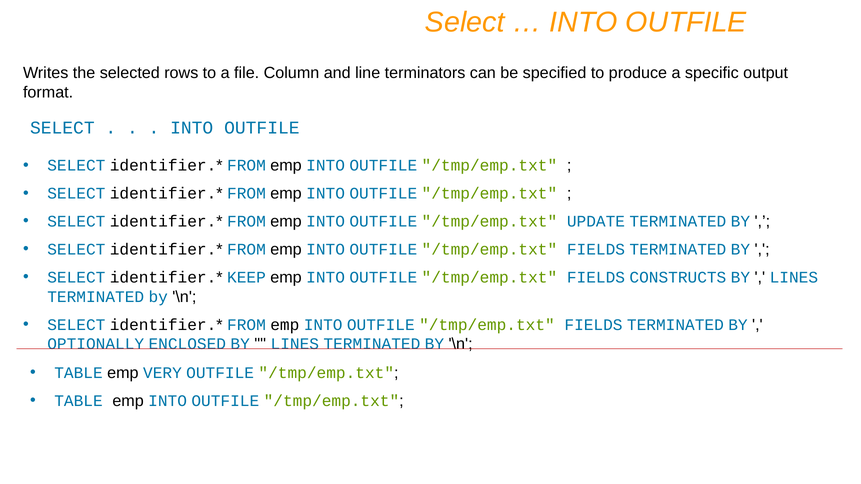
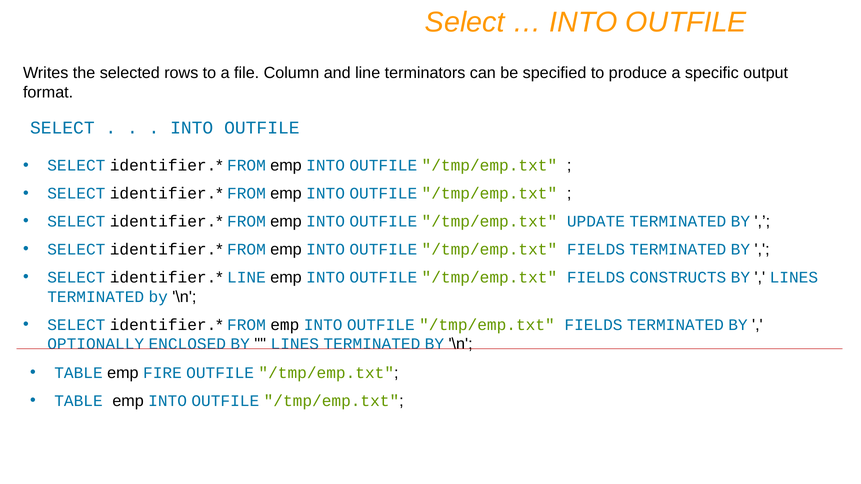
KEEP at (246, 278): KEEP -> LINE
VERY: VERY -> FIRE
